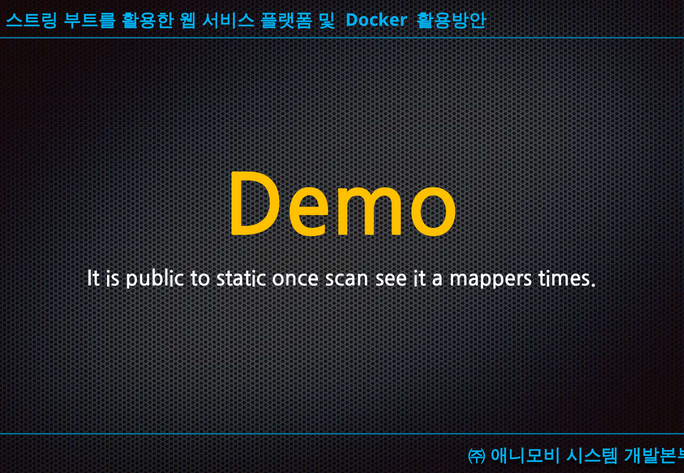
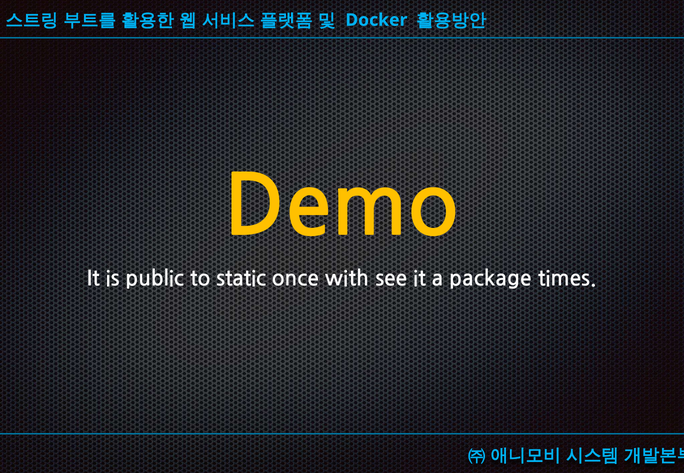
scan: scan -> with
mappers: mappers -> package
